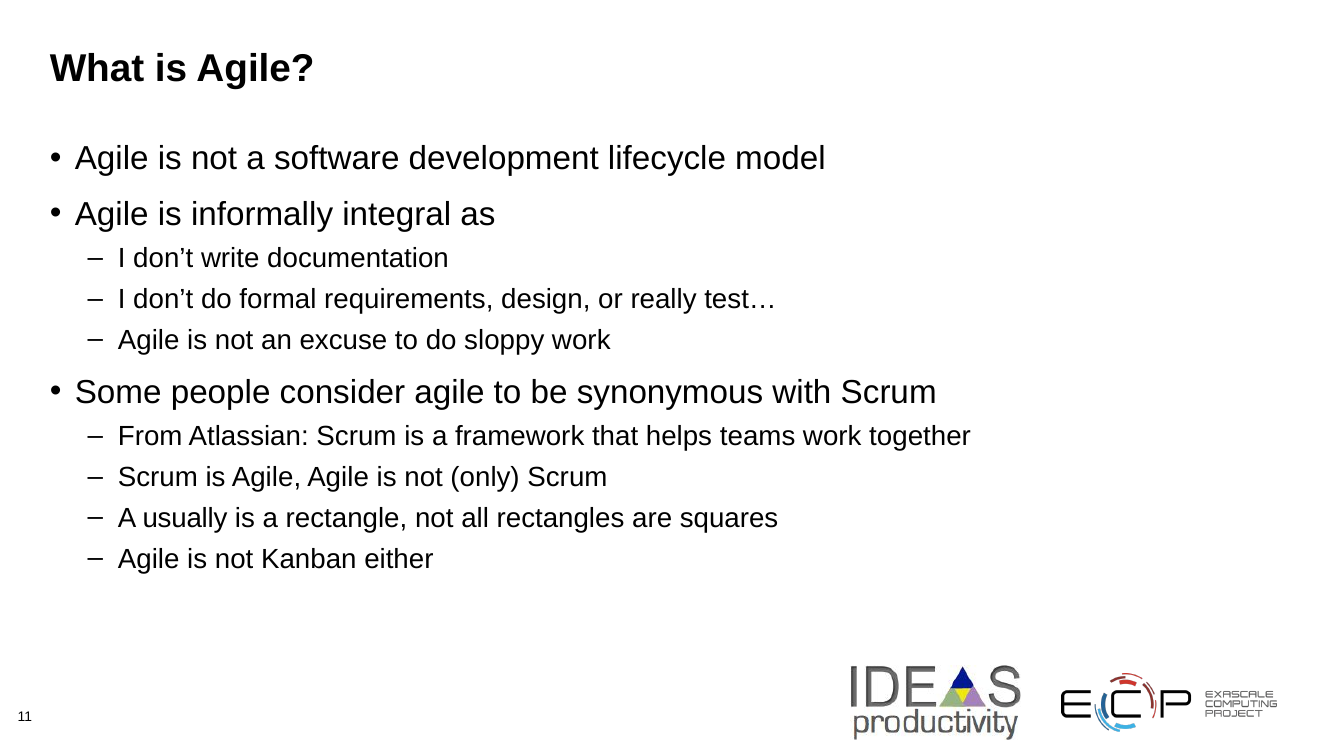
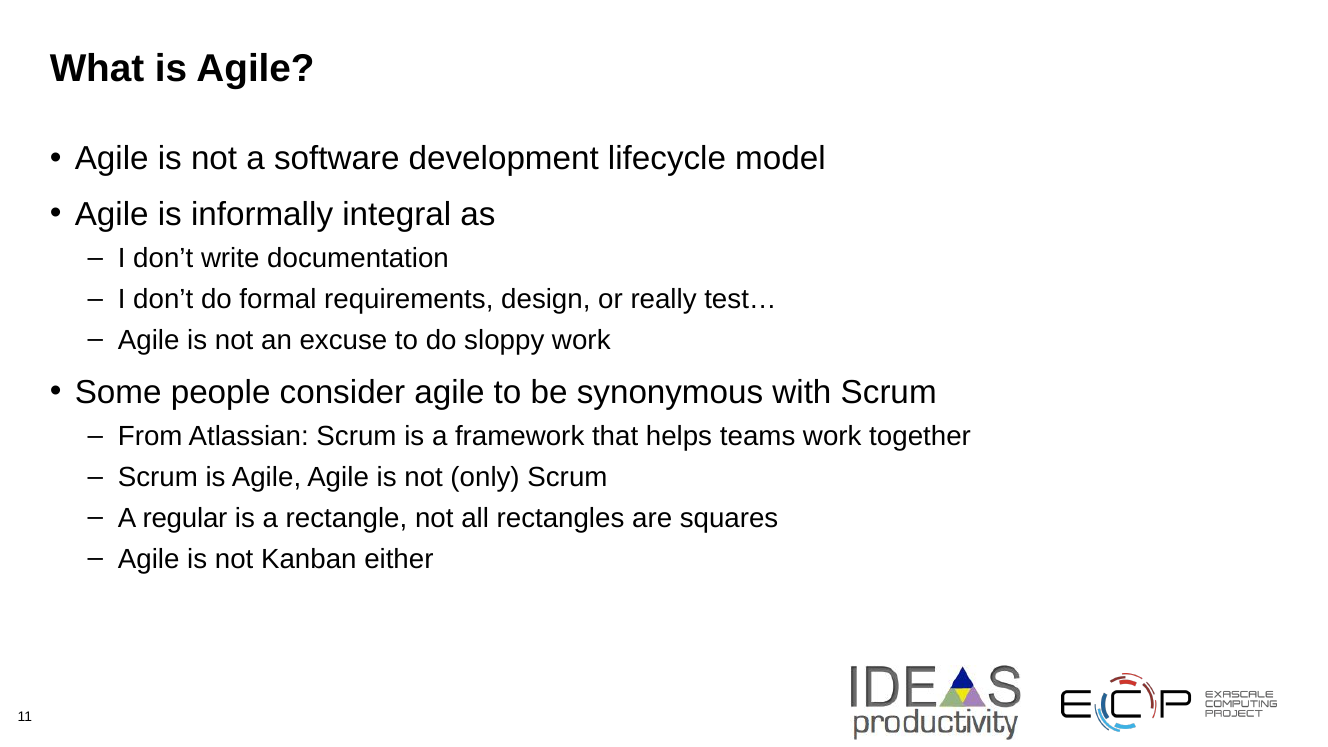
usually: usually -> regular
